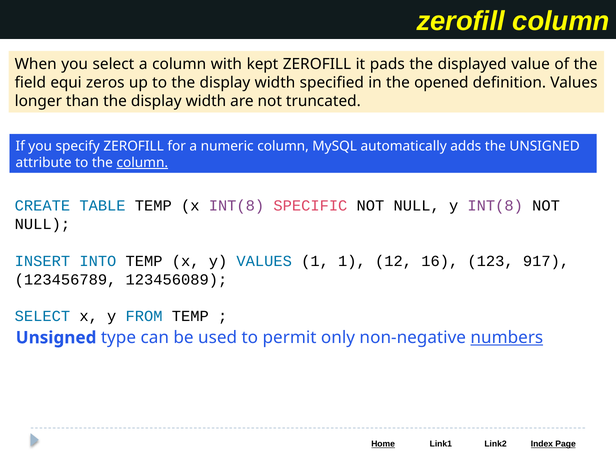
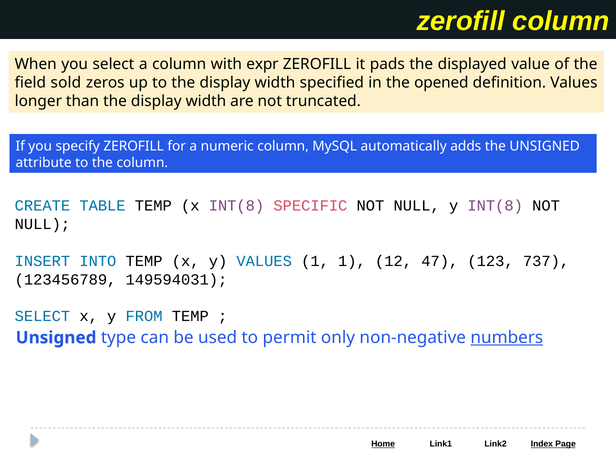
kept: kept -> expr
equi: equi -> sold
column at (142, 163) underline: present -> none
16: 16 -> 47
917: 917 -> 737
123456089: 123456089 -> 149594031
